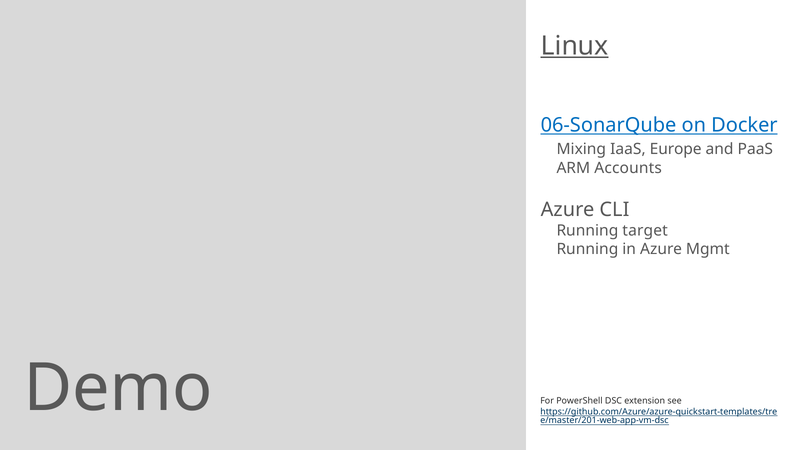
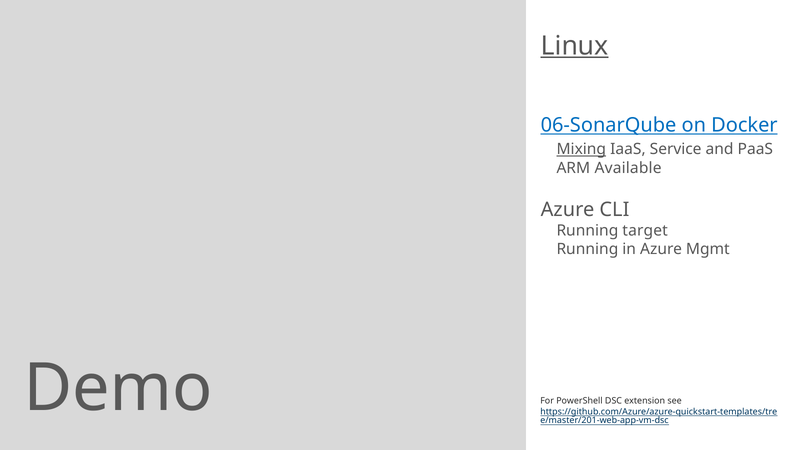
Mixing underline: none -> present
Europe: Europe -> Service
Accounts: Accounts -> Available
